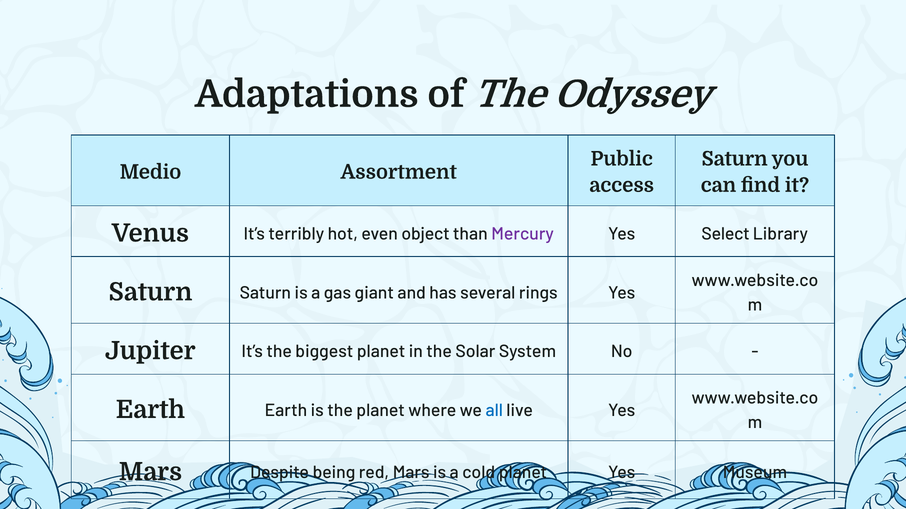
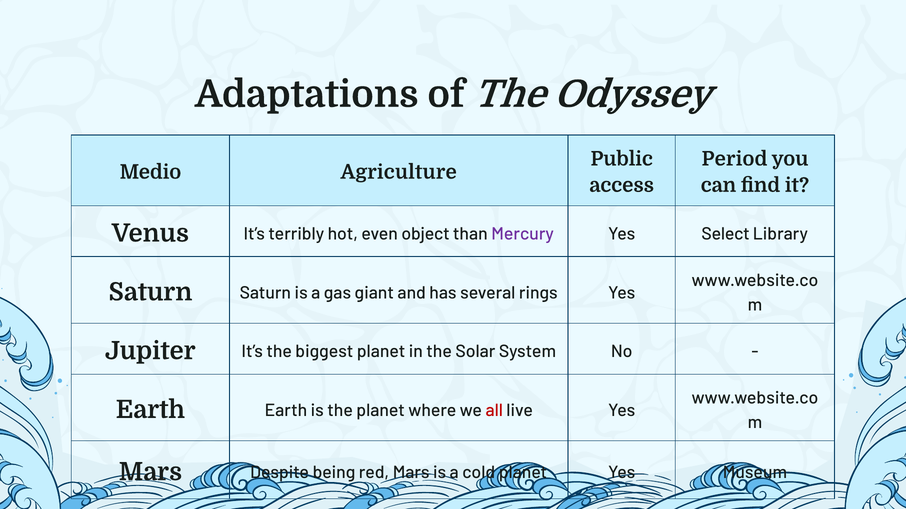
Saturn at (735, 159): Saturn -> Period
Assortment: Assortment -> Agriculture
all colour: blue -> red
